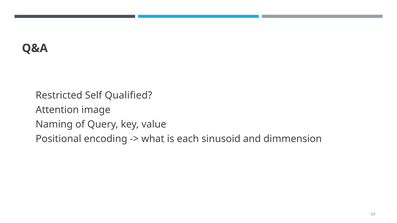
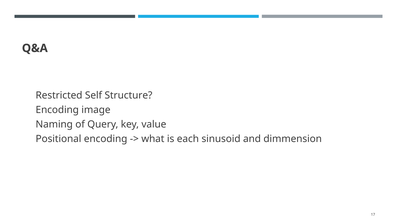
Qualified: Qualified -> Structure
Attention at (57, 110): Attention -> Encoding
